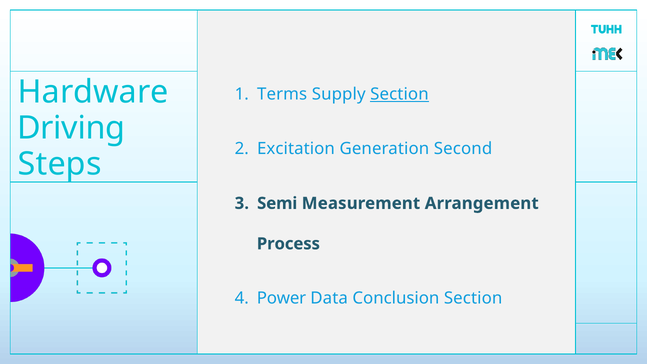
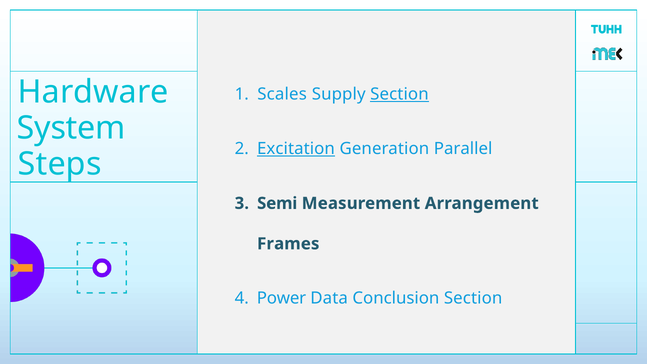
Terms: Terms -> Scales
Driving: Driving -> System
Excitation underline: none -> present
Second: Second -> Parallel
Process: Process -> Frames
